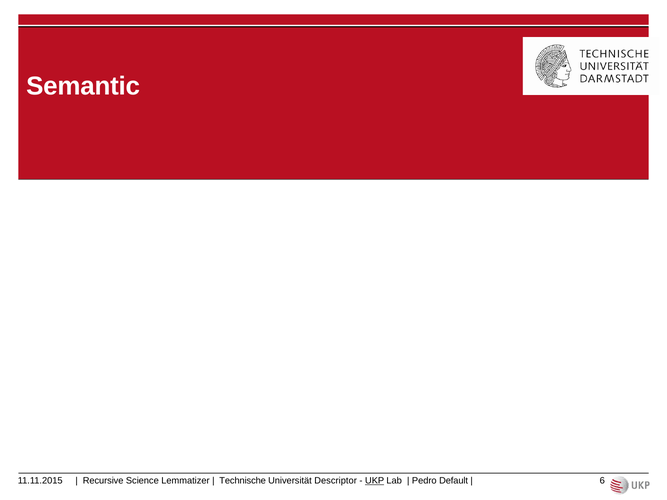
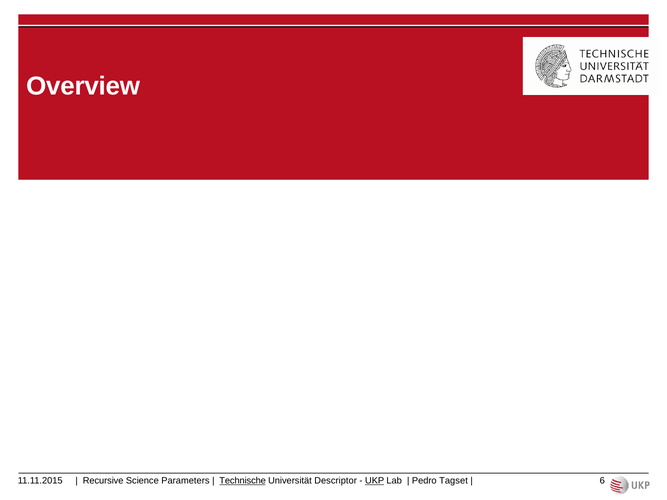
Semantic: Semantic -> Overview
Lemmatizer: Lemmatizer -> Parameters
Technische underline: none -> present
Default: Default -> Tagset
